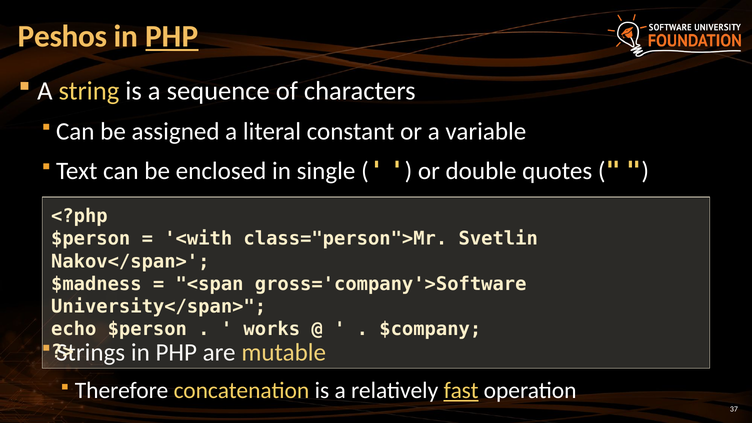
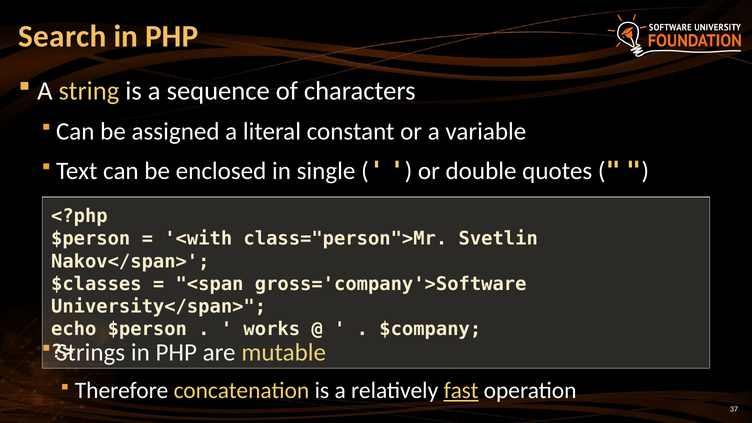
Peshos: Peshos -> Search
PHP at (172, 37) underline: present -> none
$madness: $madness -> $classes
